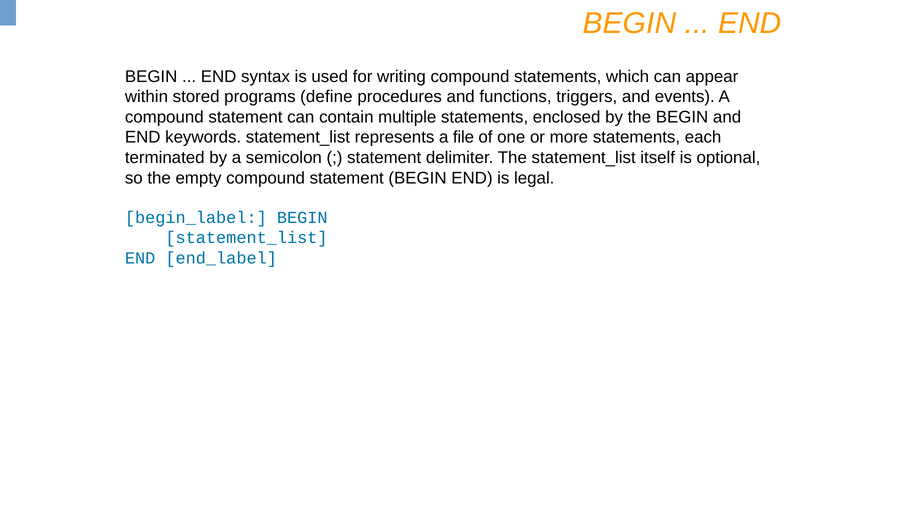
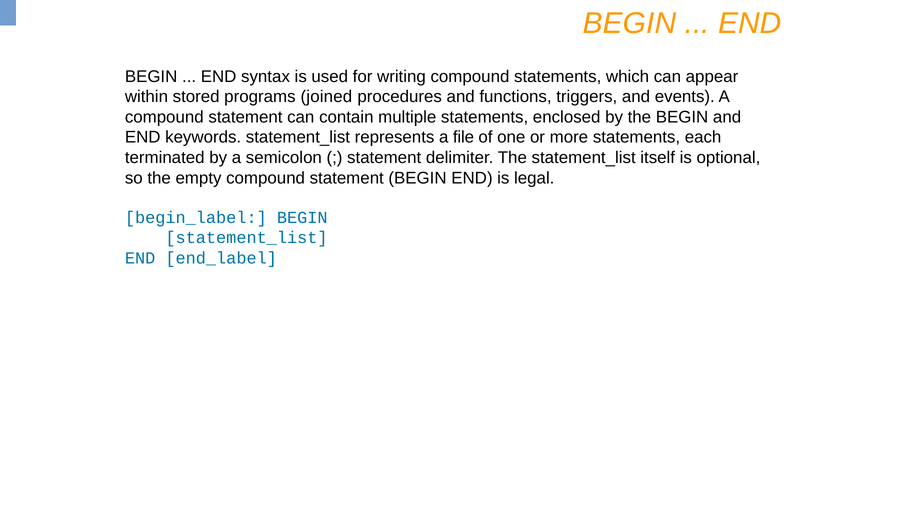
define: define -> joined
